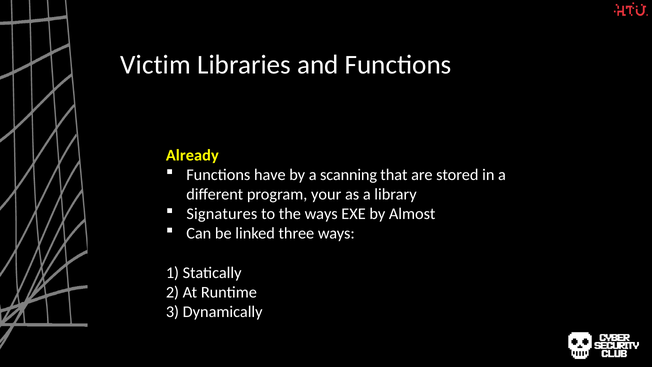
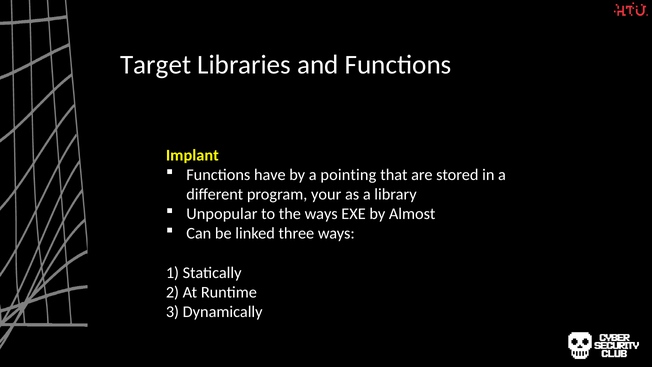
Victim: Victim -> Target
Already: Already -> Implant
scanning: scanning -> pointing
Signatures: Signatures -> Unpopular
